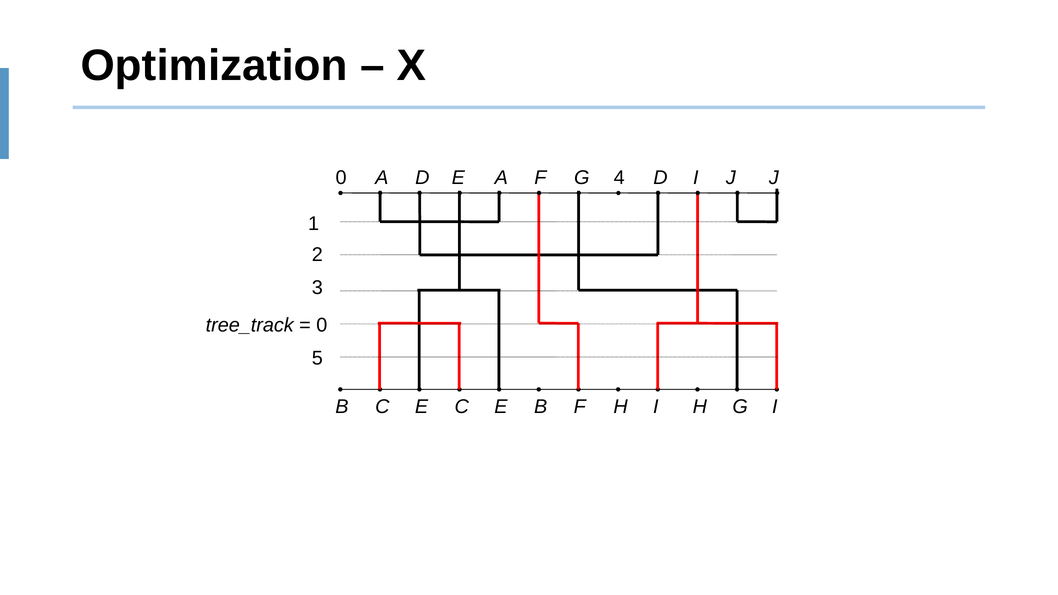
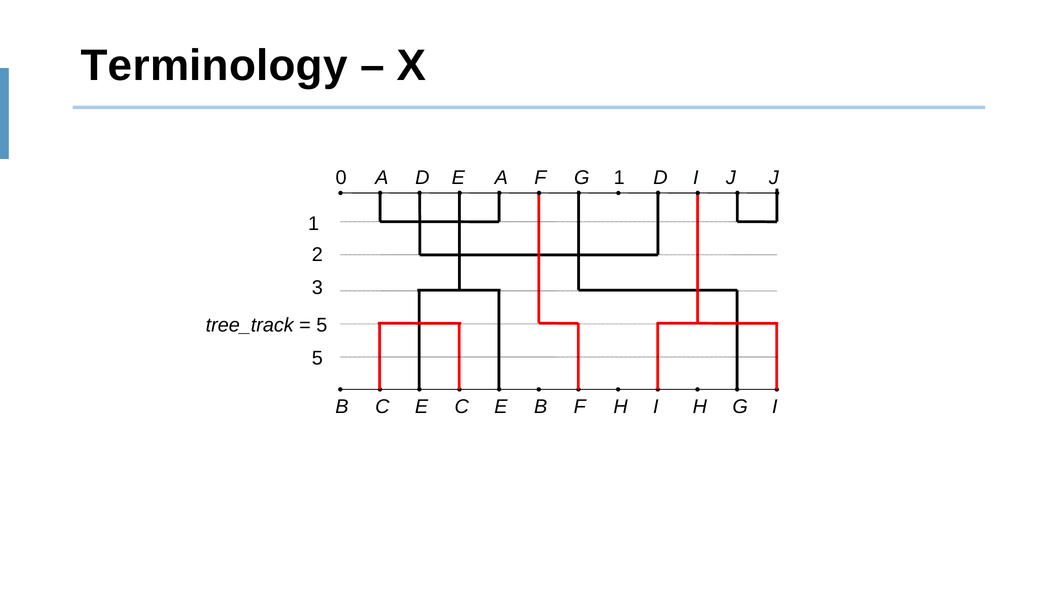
Optimization: Optimization -> Terminology
F 4: 4 -> 1
0 at (322, 325): 0 -> 5
